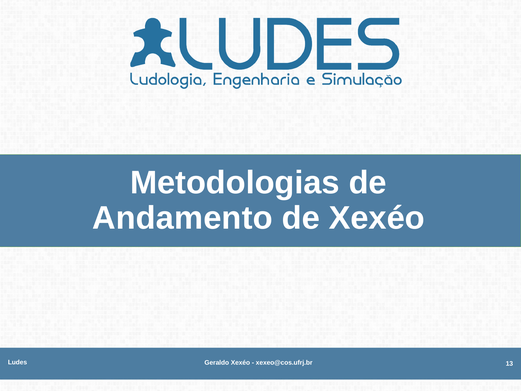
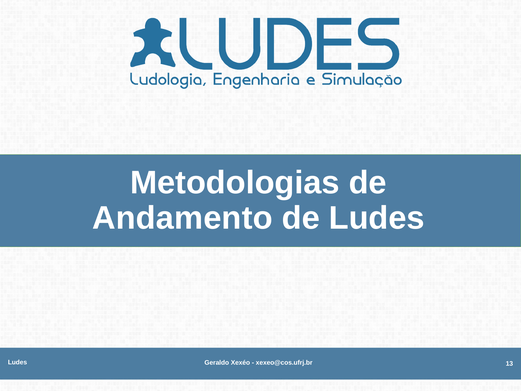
de Xexéo: Xexéo -> Ludes
